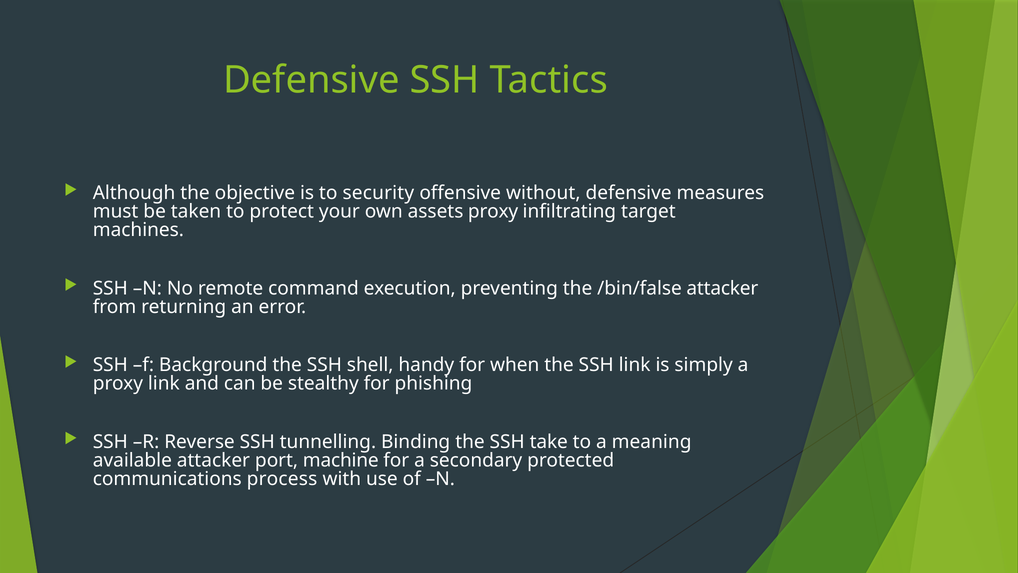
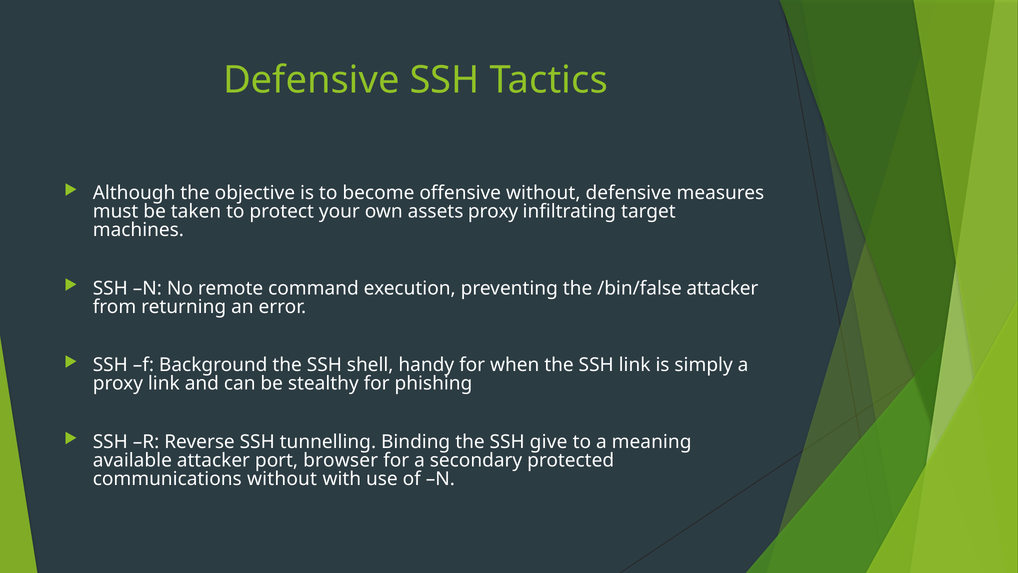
security: security -> become
take: take -> give
machine: machine -> browser
communications process: process -> without
